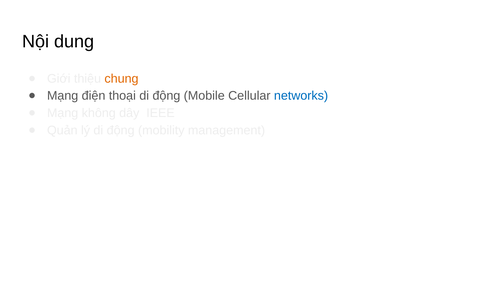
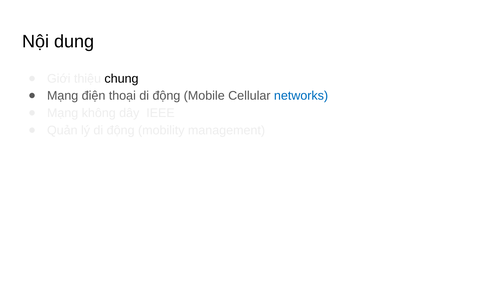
chung colour: orange -> black
